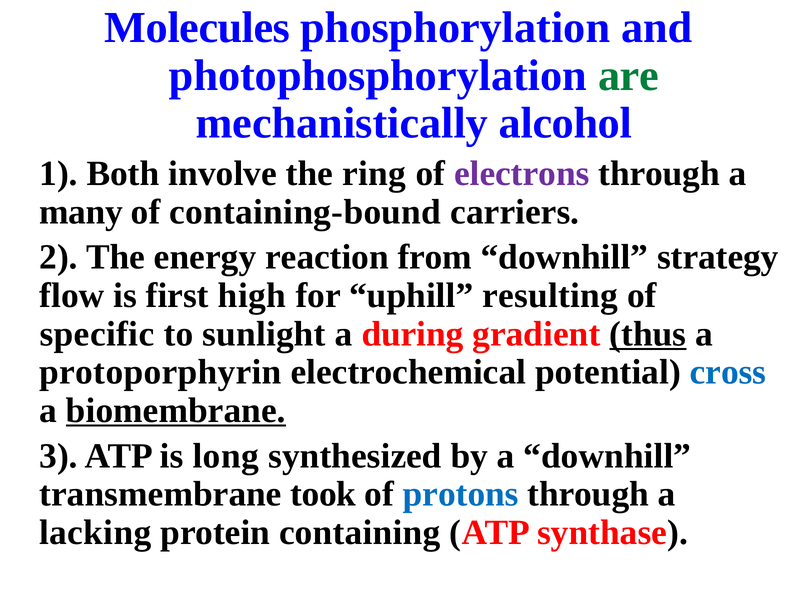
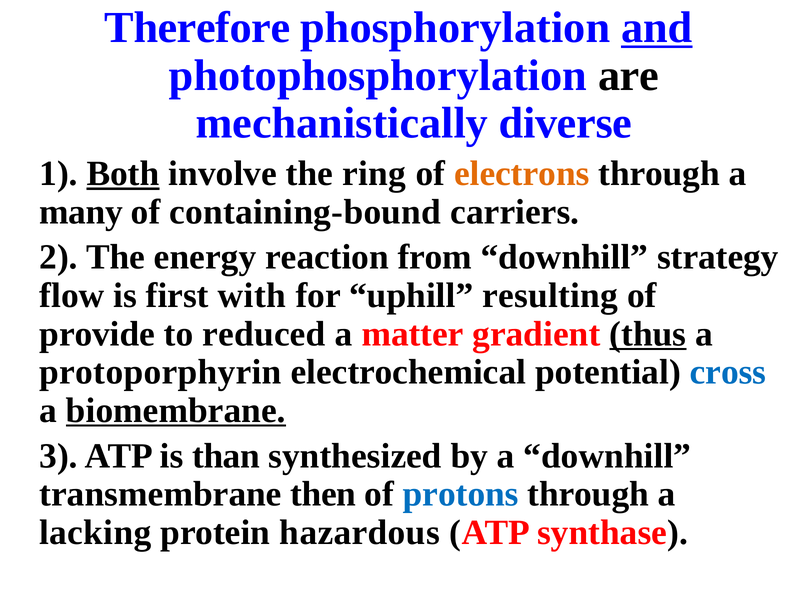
Molecules: Molecules -> Therefore
and underline: none -> present
are colour: green -> black
alcohol: alcohol -> diverse
Both underline: none -> present
electrons colour: purple -> orange
high: high -> with
specific: specific -> provide
sunlight: sunlight -> reduced
during: during -> matter
long: long -> than
took: took -> then
containing: containing -> hazardous
